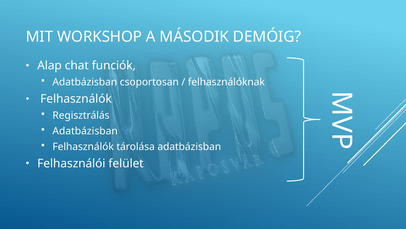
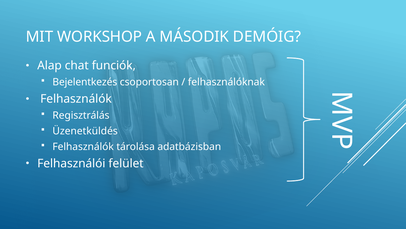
Adatbázisban at (85, 82): Adatbázisban -> Bejelentkezés
Adatbázisban at (85, 131): Adatbázisban -> Üzenetküldés
